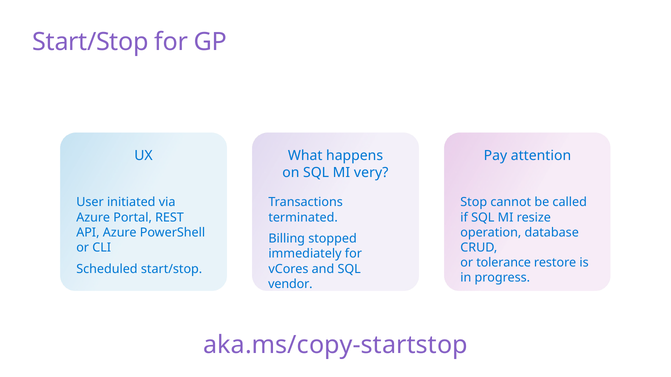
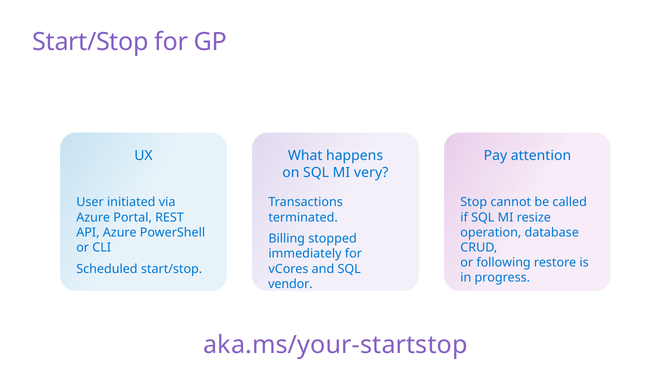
tolerance: tolerance -> following
aka.ms/copy-startstop: aka.ms/copy-startstop -> aka.ms/your-startstop
